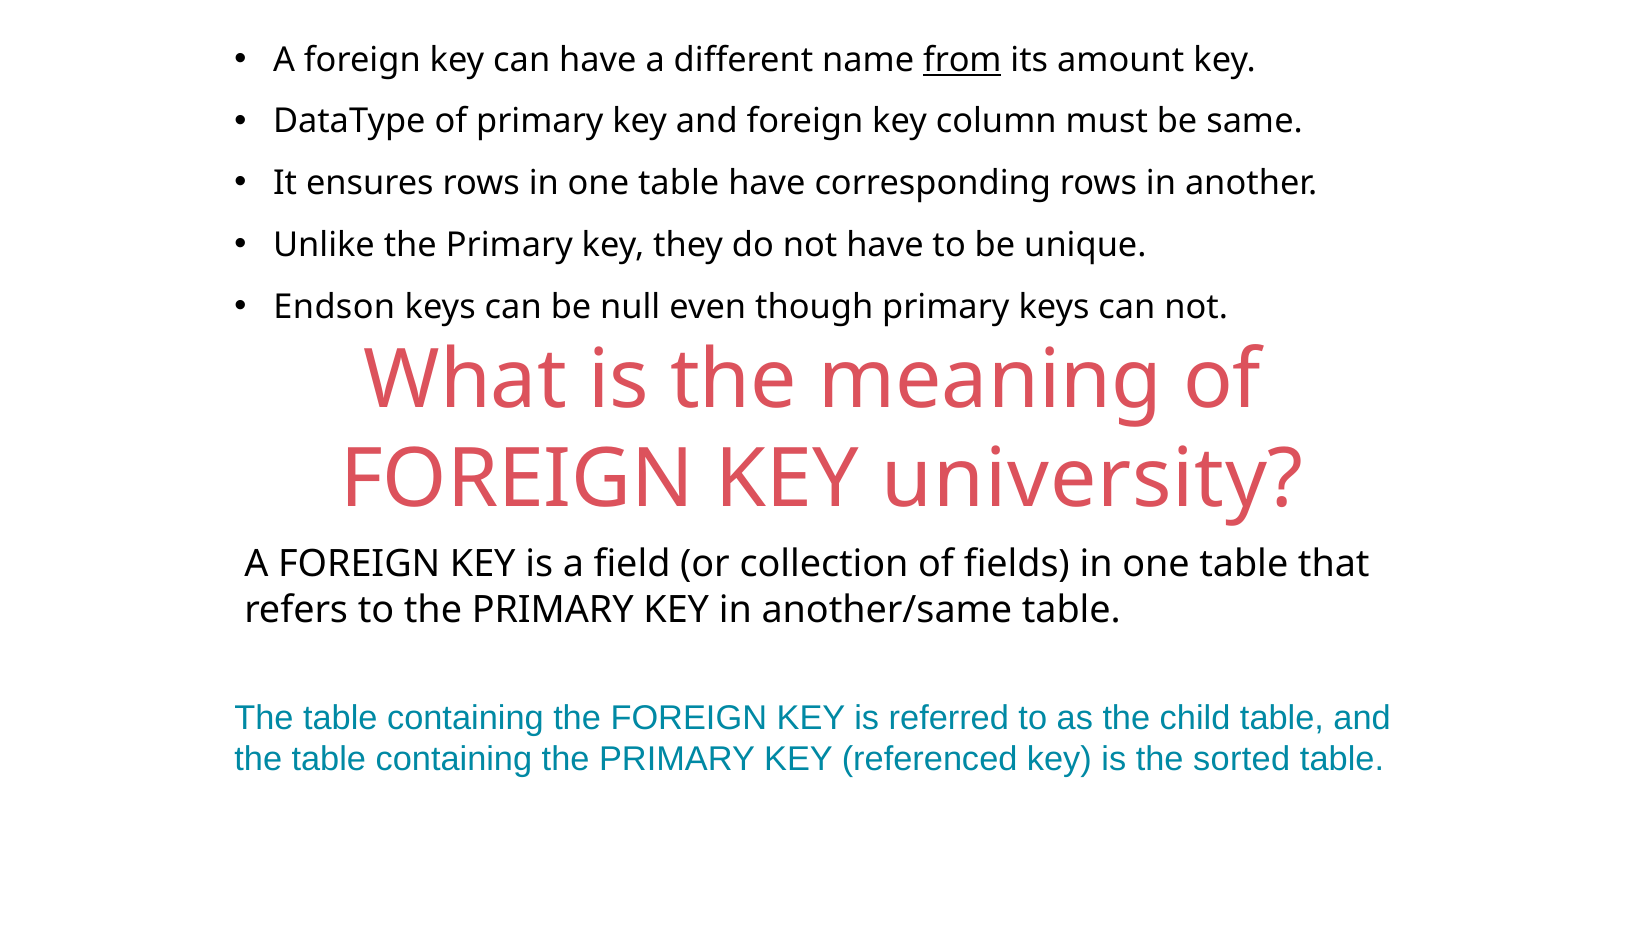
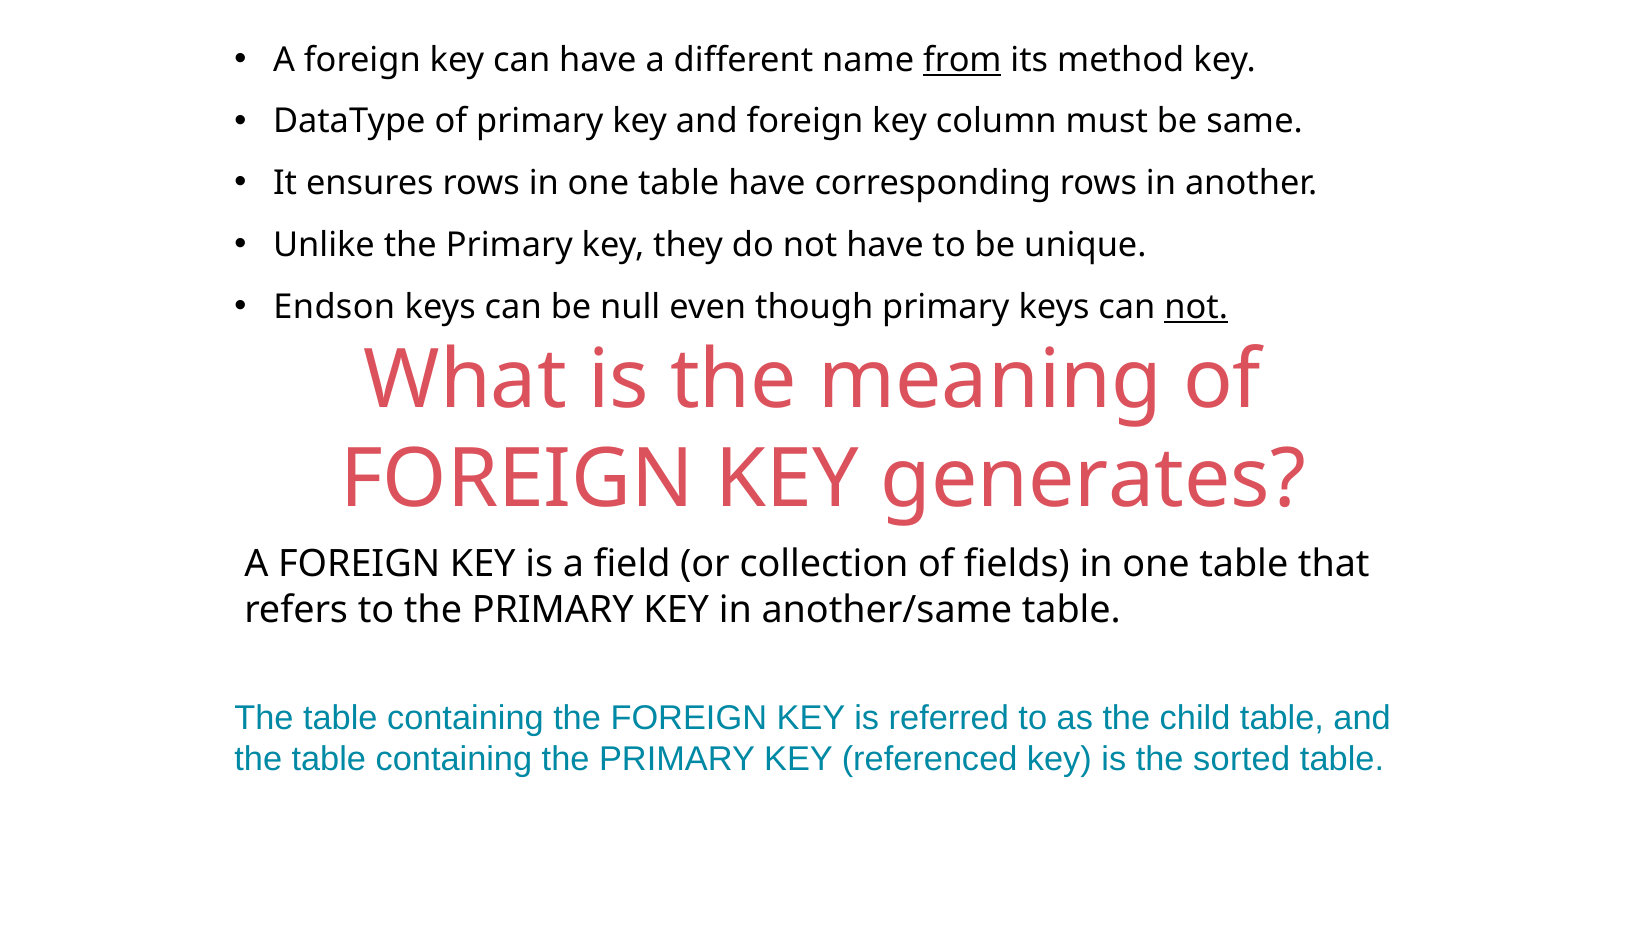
amount: amount -> method
not at (1196, 307) underline: none -> present
university: university -> generates
